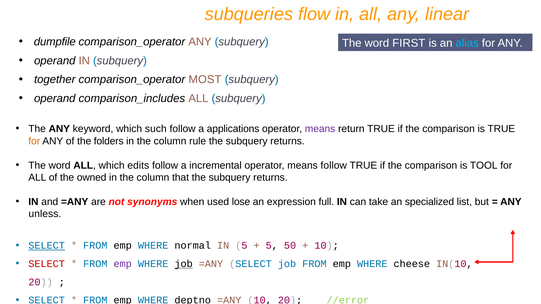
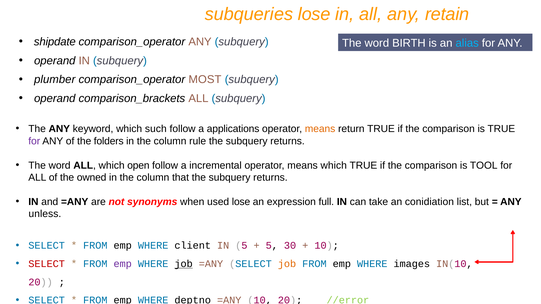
subqueries flow: flow -> lose
linear: linear -> retain
dumpfile: dumpfile -> shipdate
FIRST: FIRST -> BIRTH
together: together -> plumber
comparison_includes: comparison_includes -> comparison_brackets
means at (320, 129) colour: purple -> orange
for at (34, 141) colour: orange -> purple
edits: edits -> open
means follow: follow -> which
specialized: specialized -> conidiation
SELECT at (47, 246) underline: present -> none
normal: normal -> client
50: 50 -> 30
job at (287, 264) colour: blue -> orange
cheese: cheese -> images
